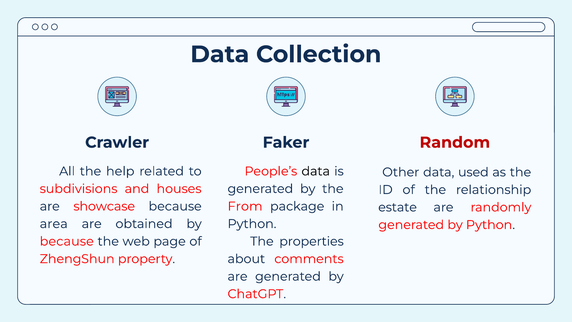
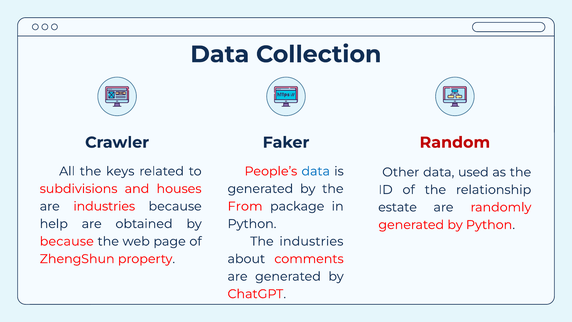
help: help -> keys
data at (316, 171) colour: black -> blue
are showcase: showcase -> industries
area: area -> help
The properties: properties -> industries
